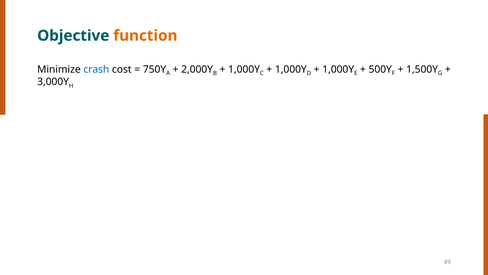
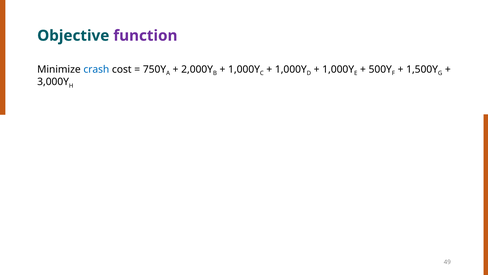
function colour: orange -> purple
